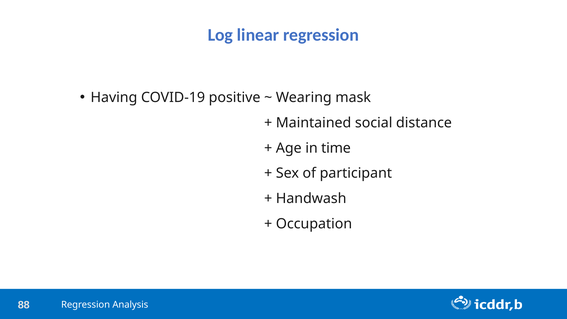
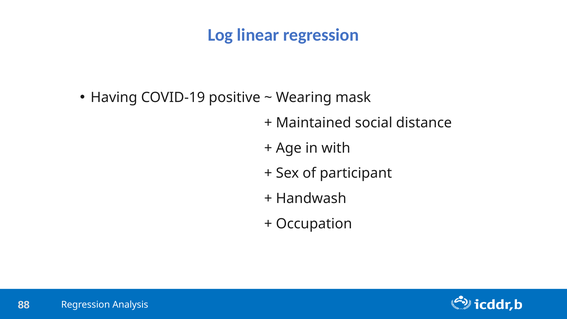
time: time -> with
